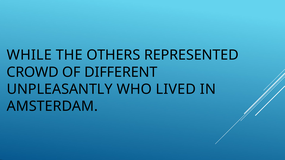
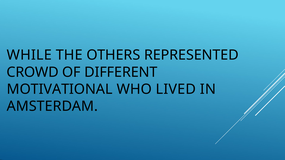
UNPLEASANTLY: UNPLEASANTLY -> MOTIVATIONAL
